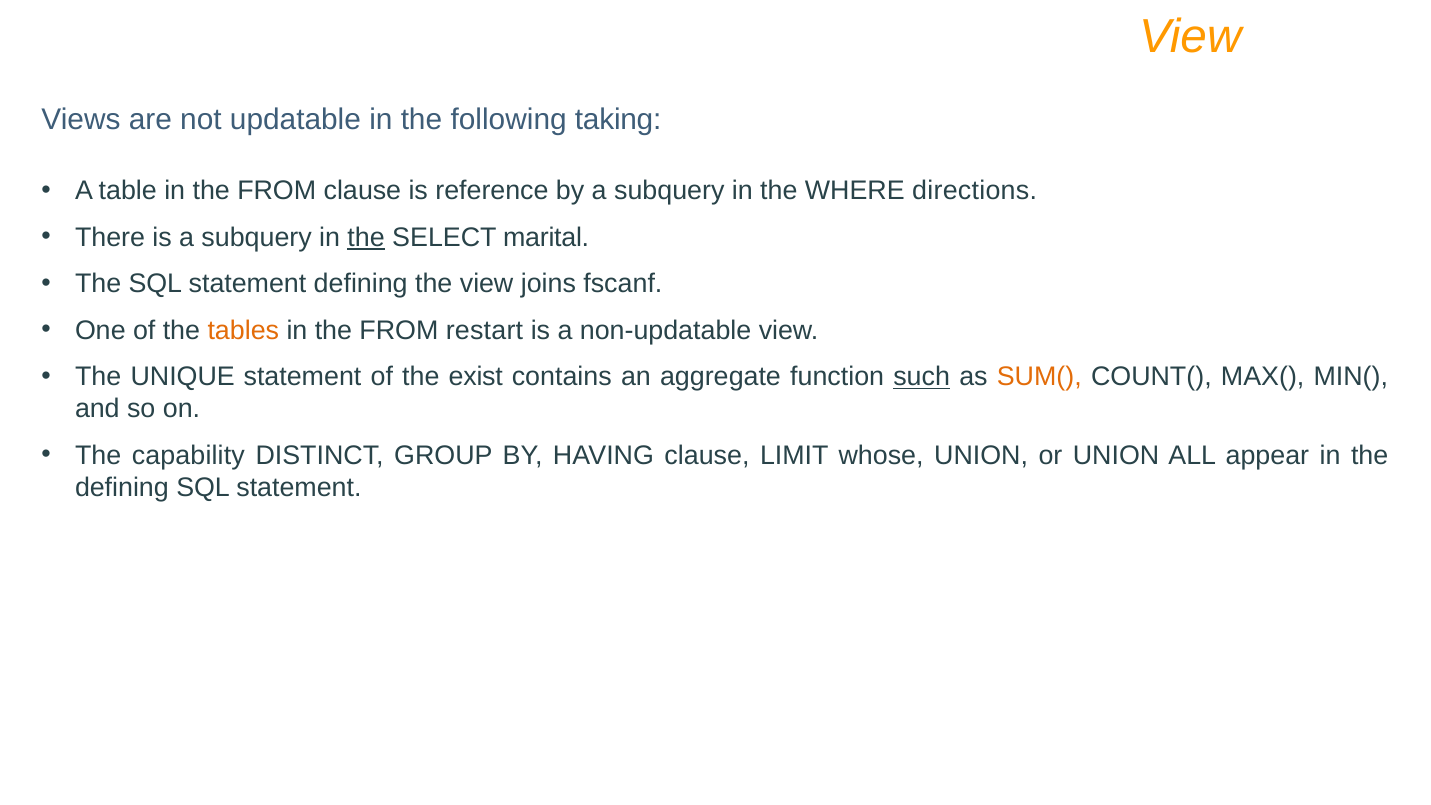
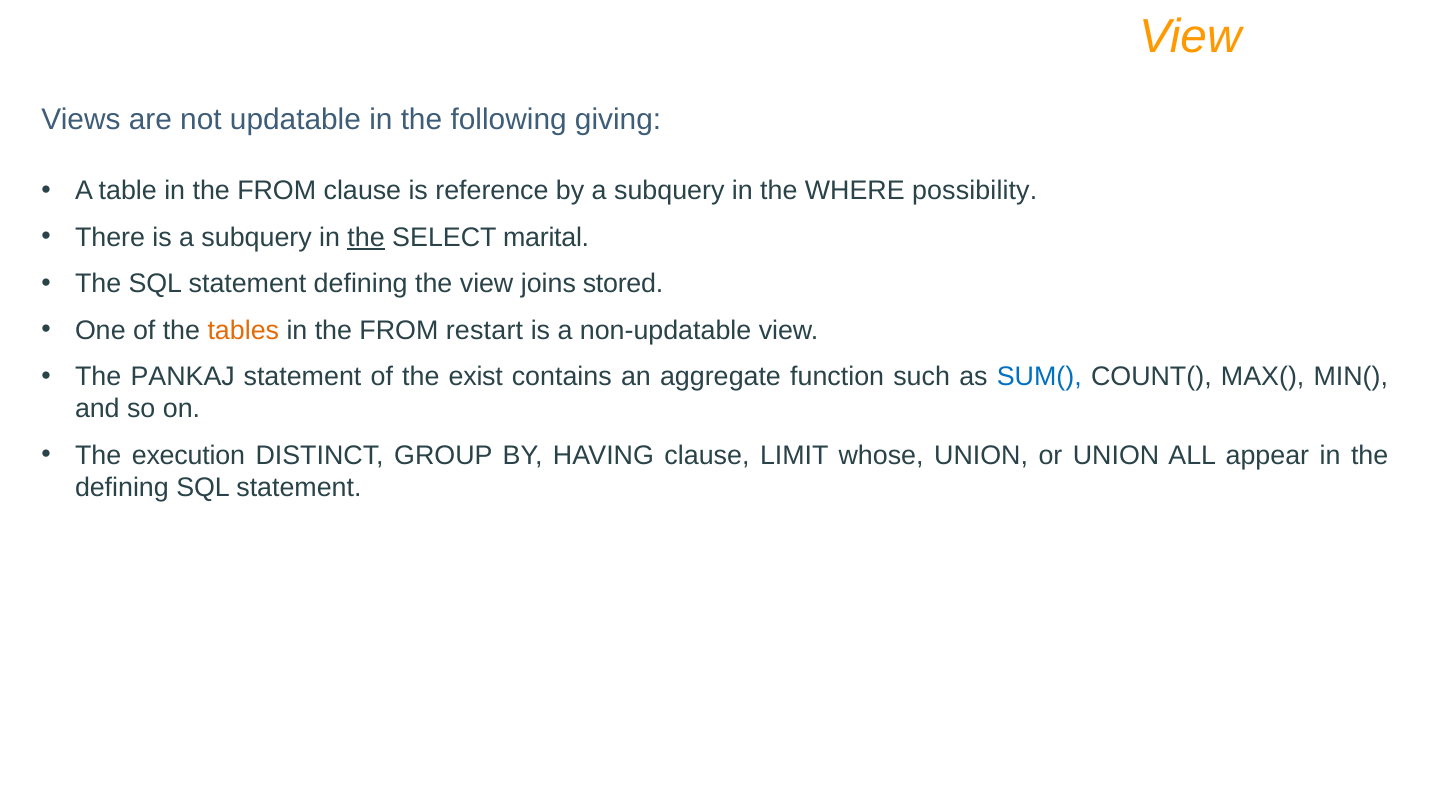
taking: taking -> giving
directions: directions -> possibility
fscanf: fscanf -> stored
UNIQUE: UNIQUE -> PANKAJ
such underline: present -> none
SUM( colour: orange -> blue
capability: capability -> execution
